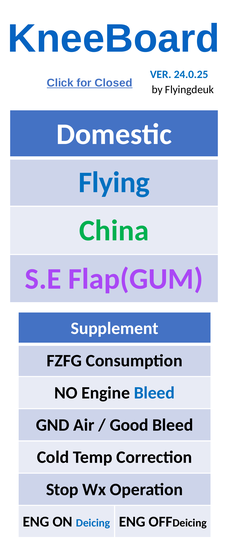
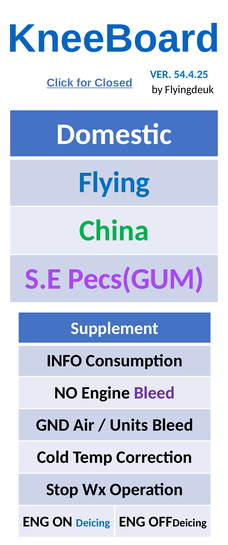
24.0.25: 24.0.25 -> 54.4.25
Flap(GUM: Flap(GUM -> Pecs(GUM
FZFG: FZFG -> INFO
Bleed at (154, 393) colour: blue -> purple
Good: Good -> Units
